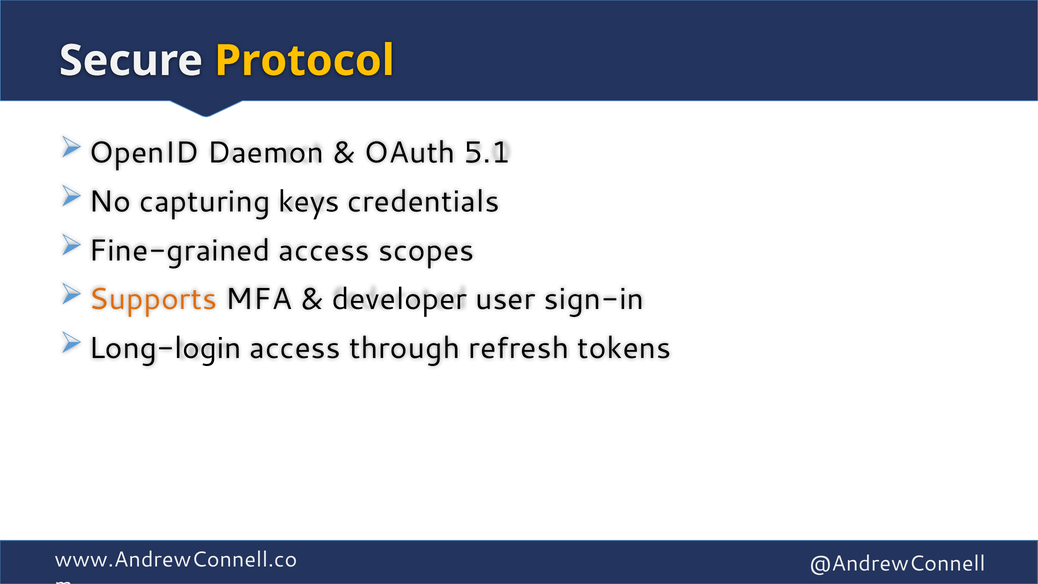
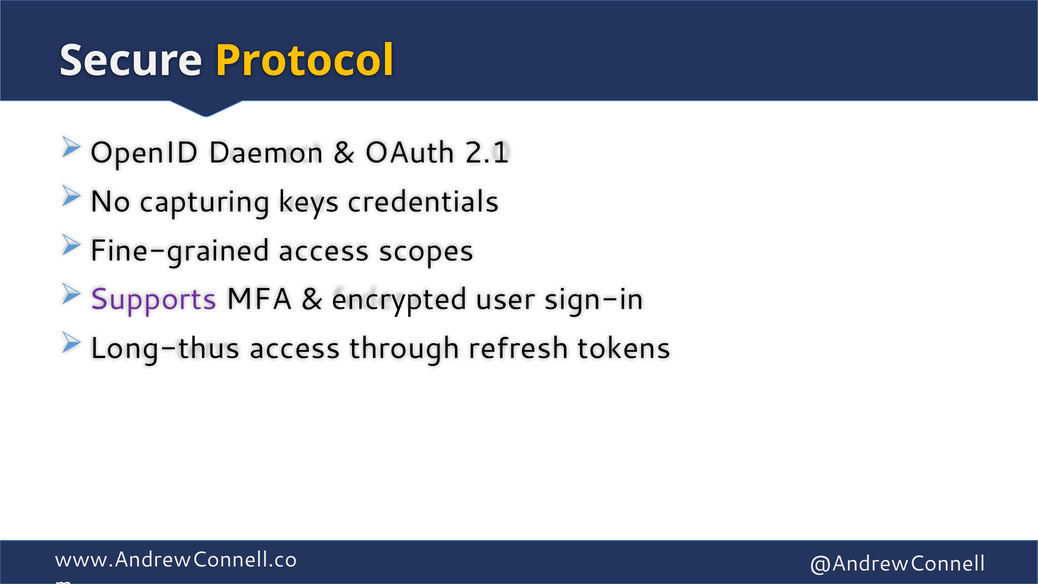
5.1: 5.1 -> 2.1
Supports colour: orange -> purple
developer: developer -> encrypted
Long-login: Long-login -> Long-thus
